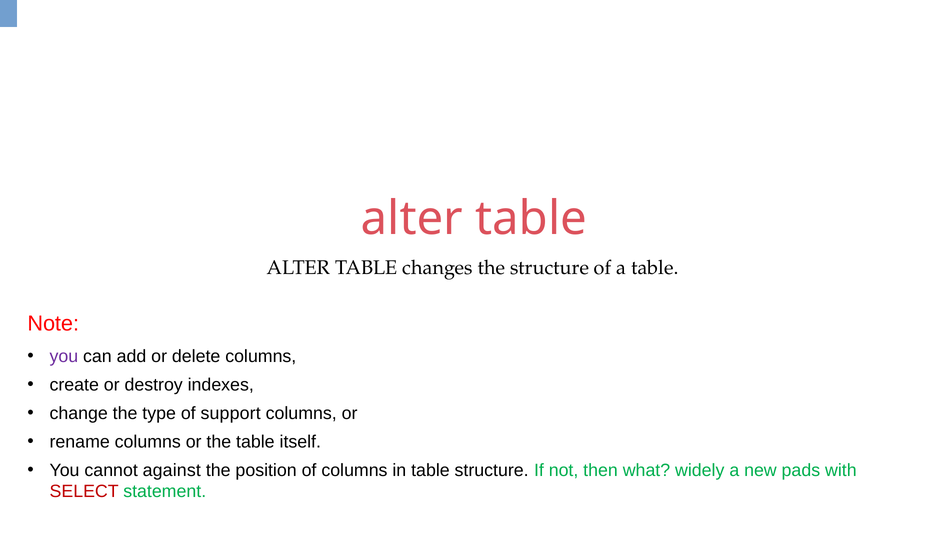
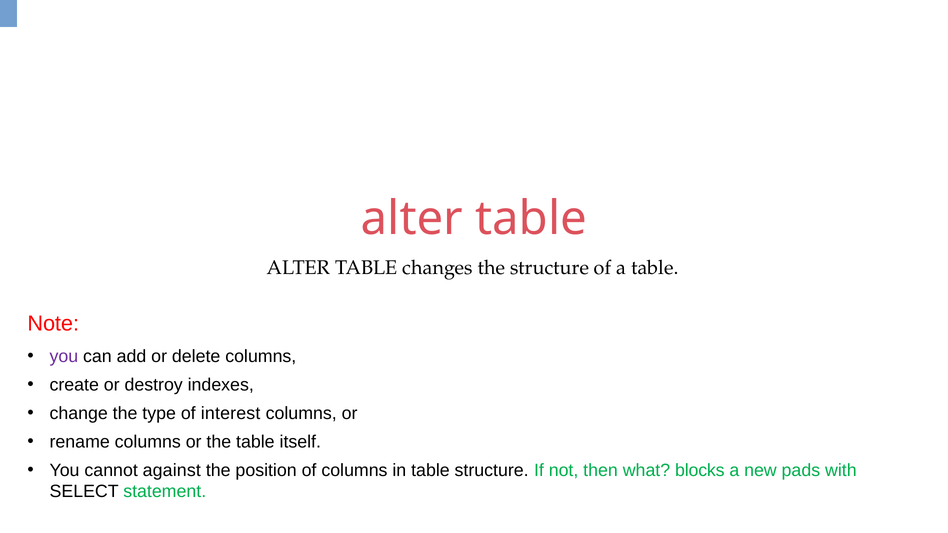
support: support -> interest
widely: widely -> blocks
SELECT colour: red -> black
